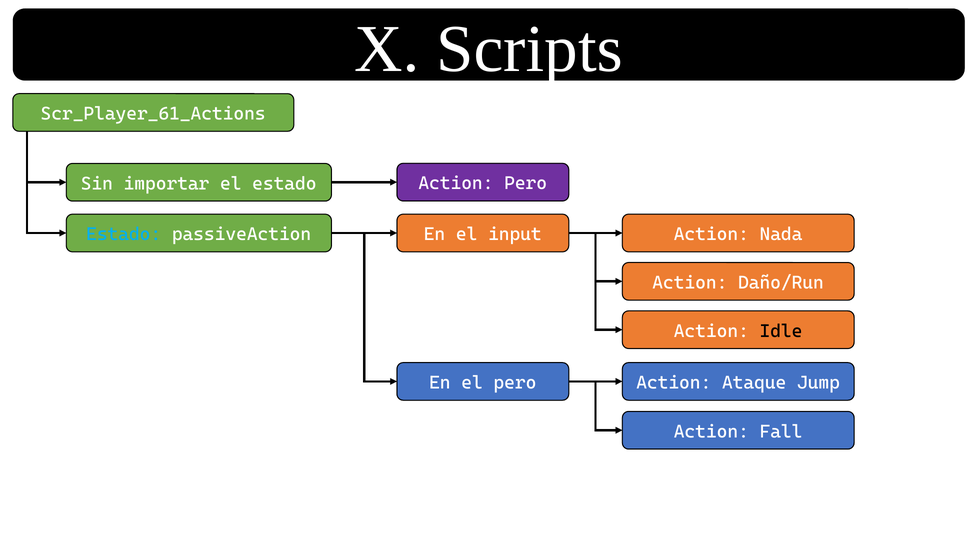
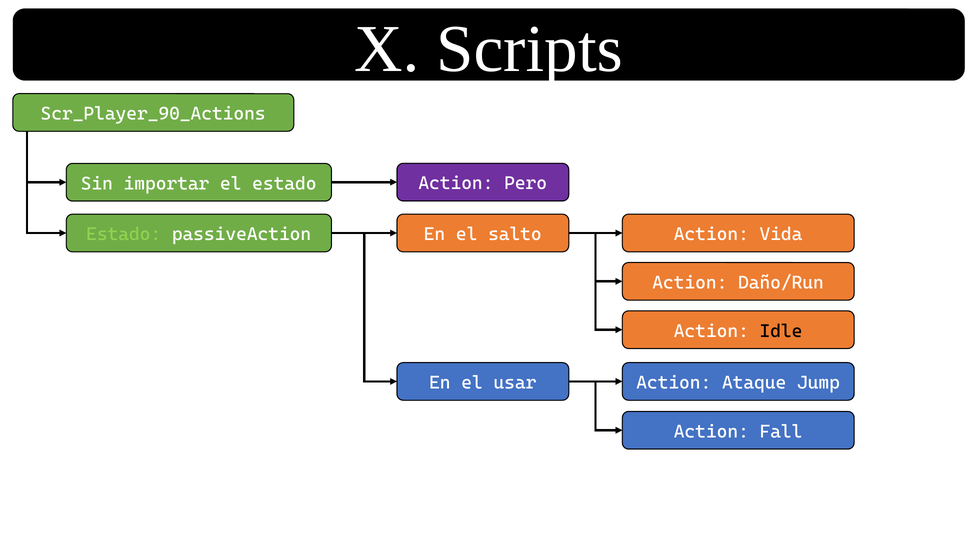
Scr_Player_61_Actions: Scr_Player_61_Actions -> Scr_Player_90_Actions
Estado at (124, 235) colour: light blue -> light green
input: input -> salto
Nada: Nada -> Vida
el pero: pero -> usar
